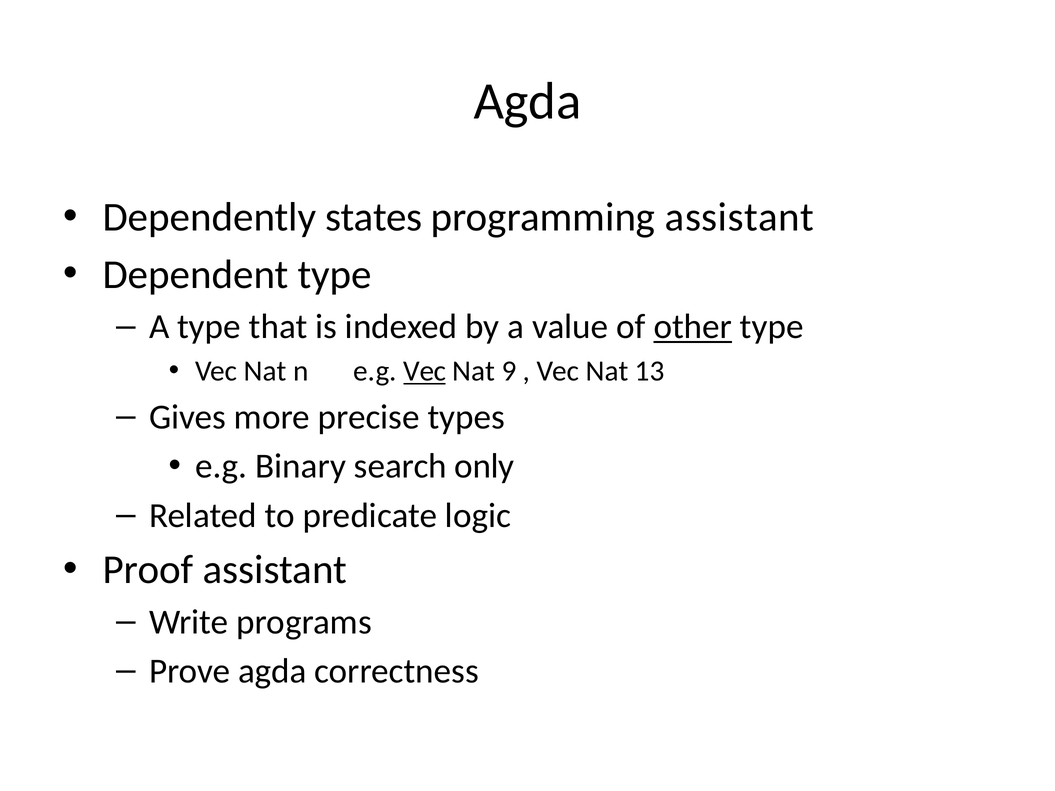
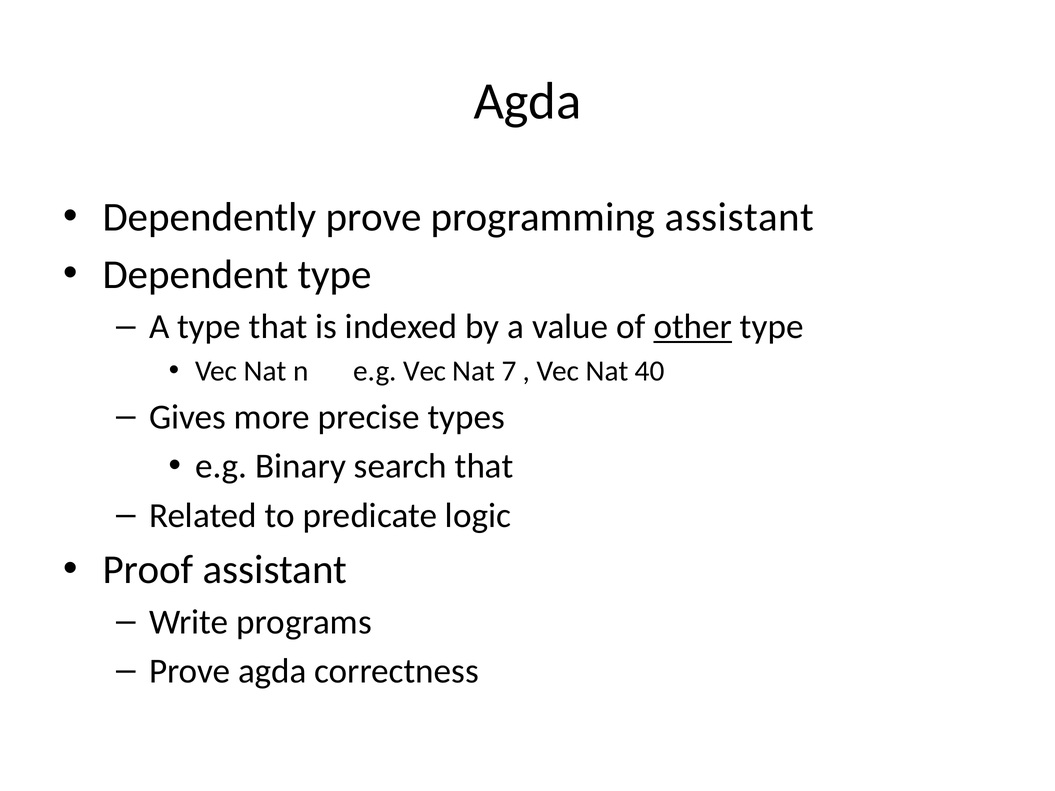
Dependently states: states -> prove
Vec at (425, 371) underline: present -> none
9: 9 -> 7
13: 13 -> 40
search only: only -> that
